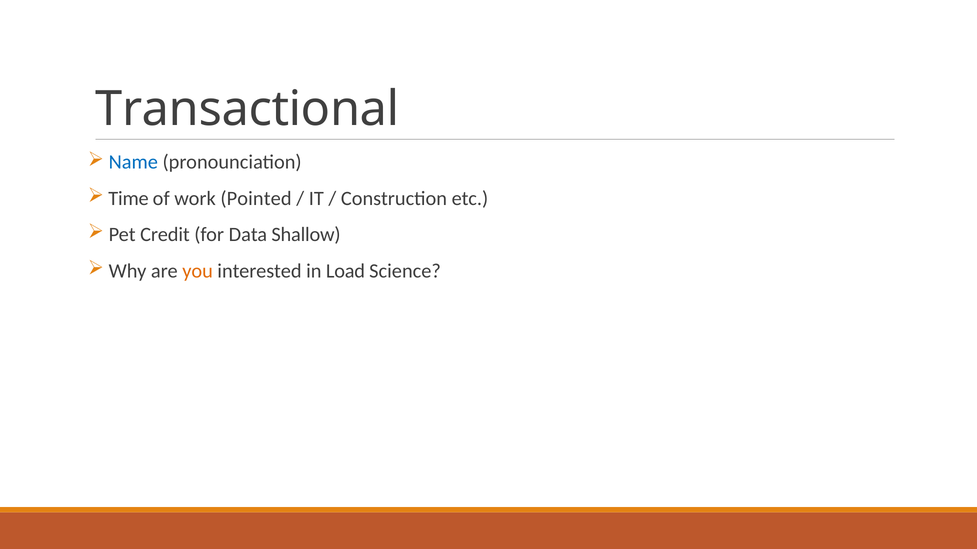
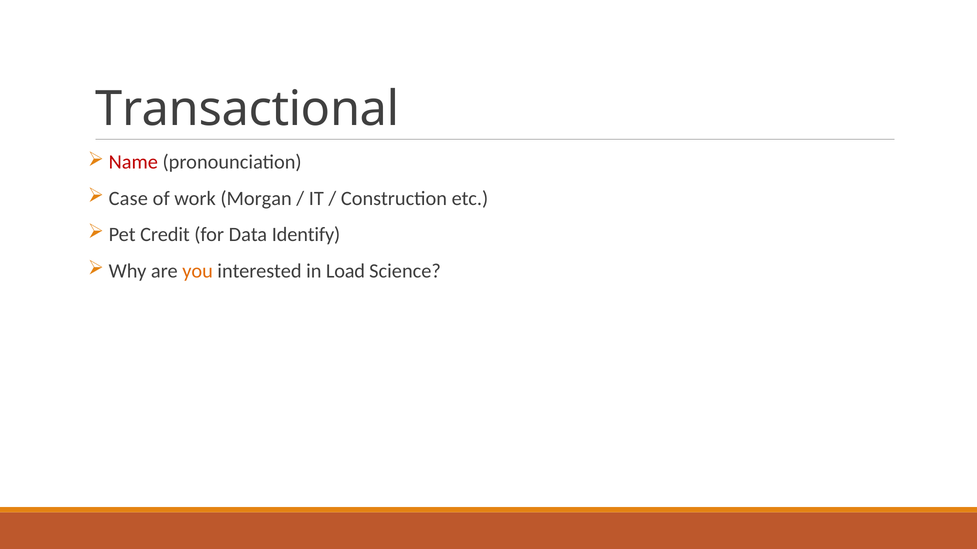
Name colour: blue -> red
Time: Time -> Case
Pointed: Pointed -> Morgan
Shallow: Shallow -> Identify
